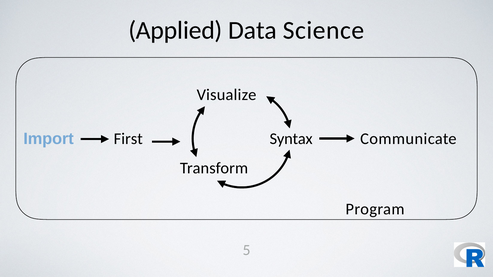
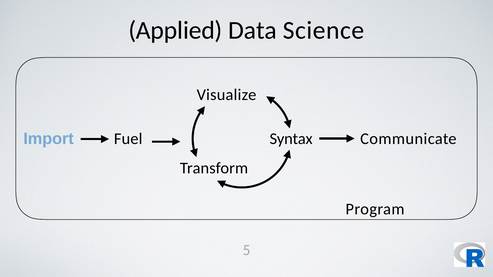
First: First -> Fuel
